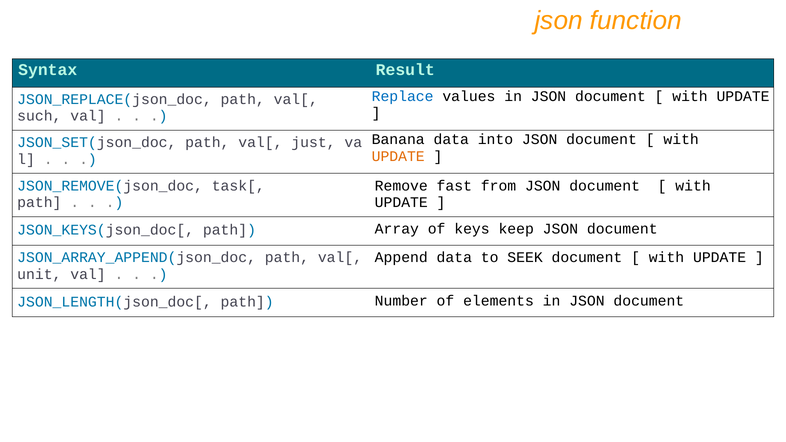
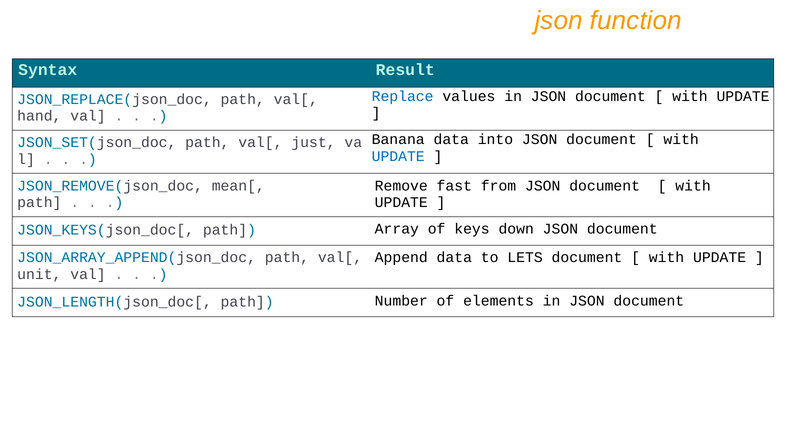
such: such -> hand
UPDATE at (398, 156) colour: orange -> blue
task[: task[ -> mean[
keep: keep -> down
SEEK: SEEK -> LETS
